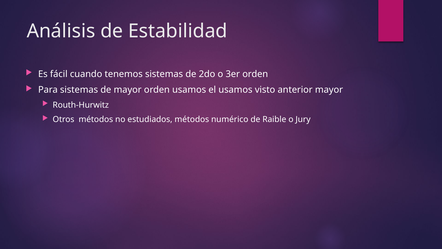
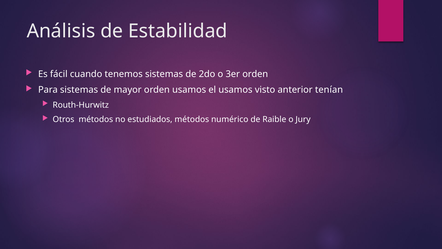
anterior mayor: mayor -> tenían
